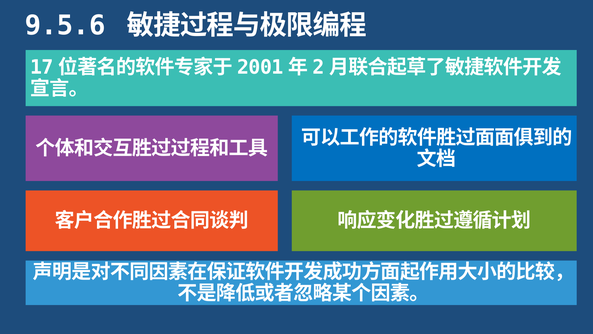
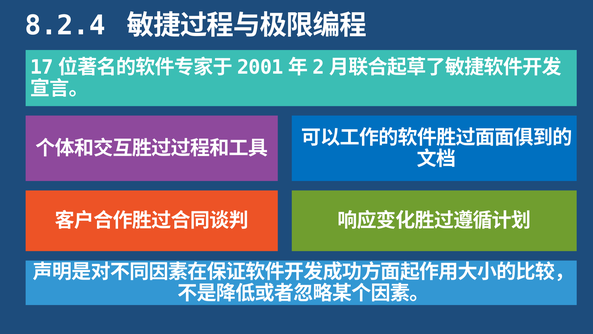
9.5.6: 9.5.6 -> 8.2.4
